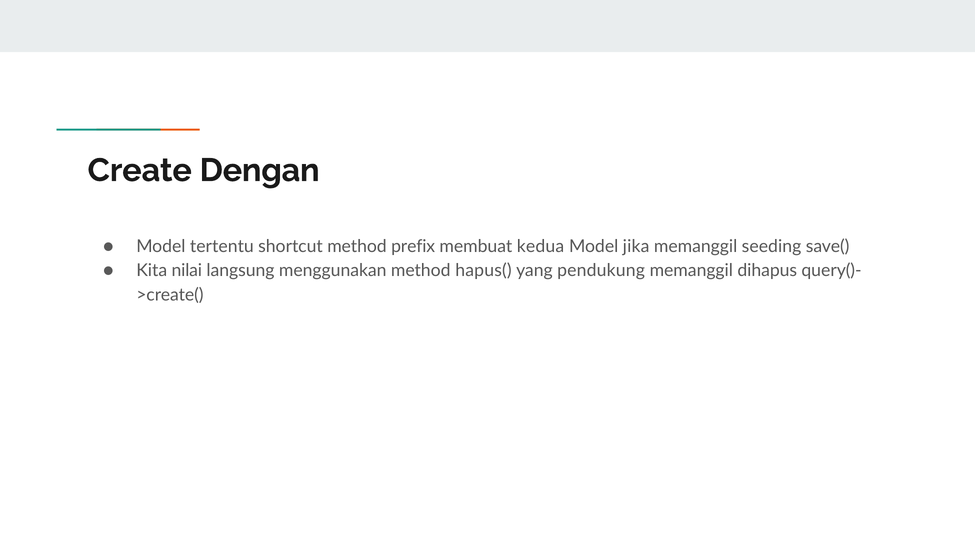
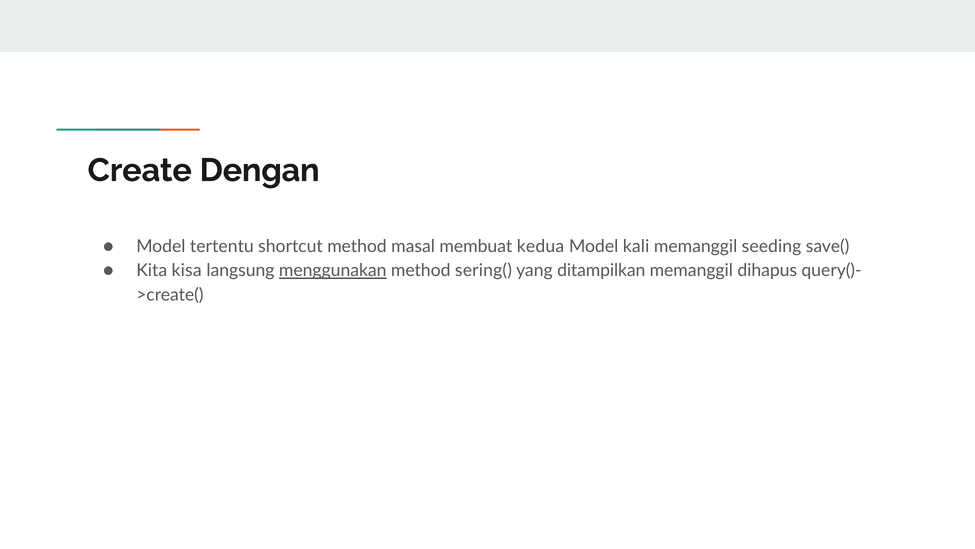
prefix: prefix -> masal
jika: jika -> kali
nilai: nilai -> kisa
menggunakan underline: none -> present
hapus(: hapus( -> sering(
pendukung: pendukung -> ditampilkan
